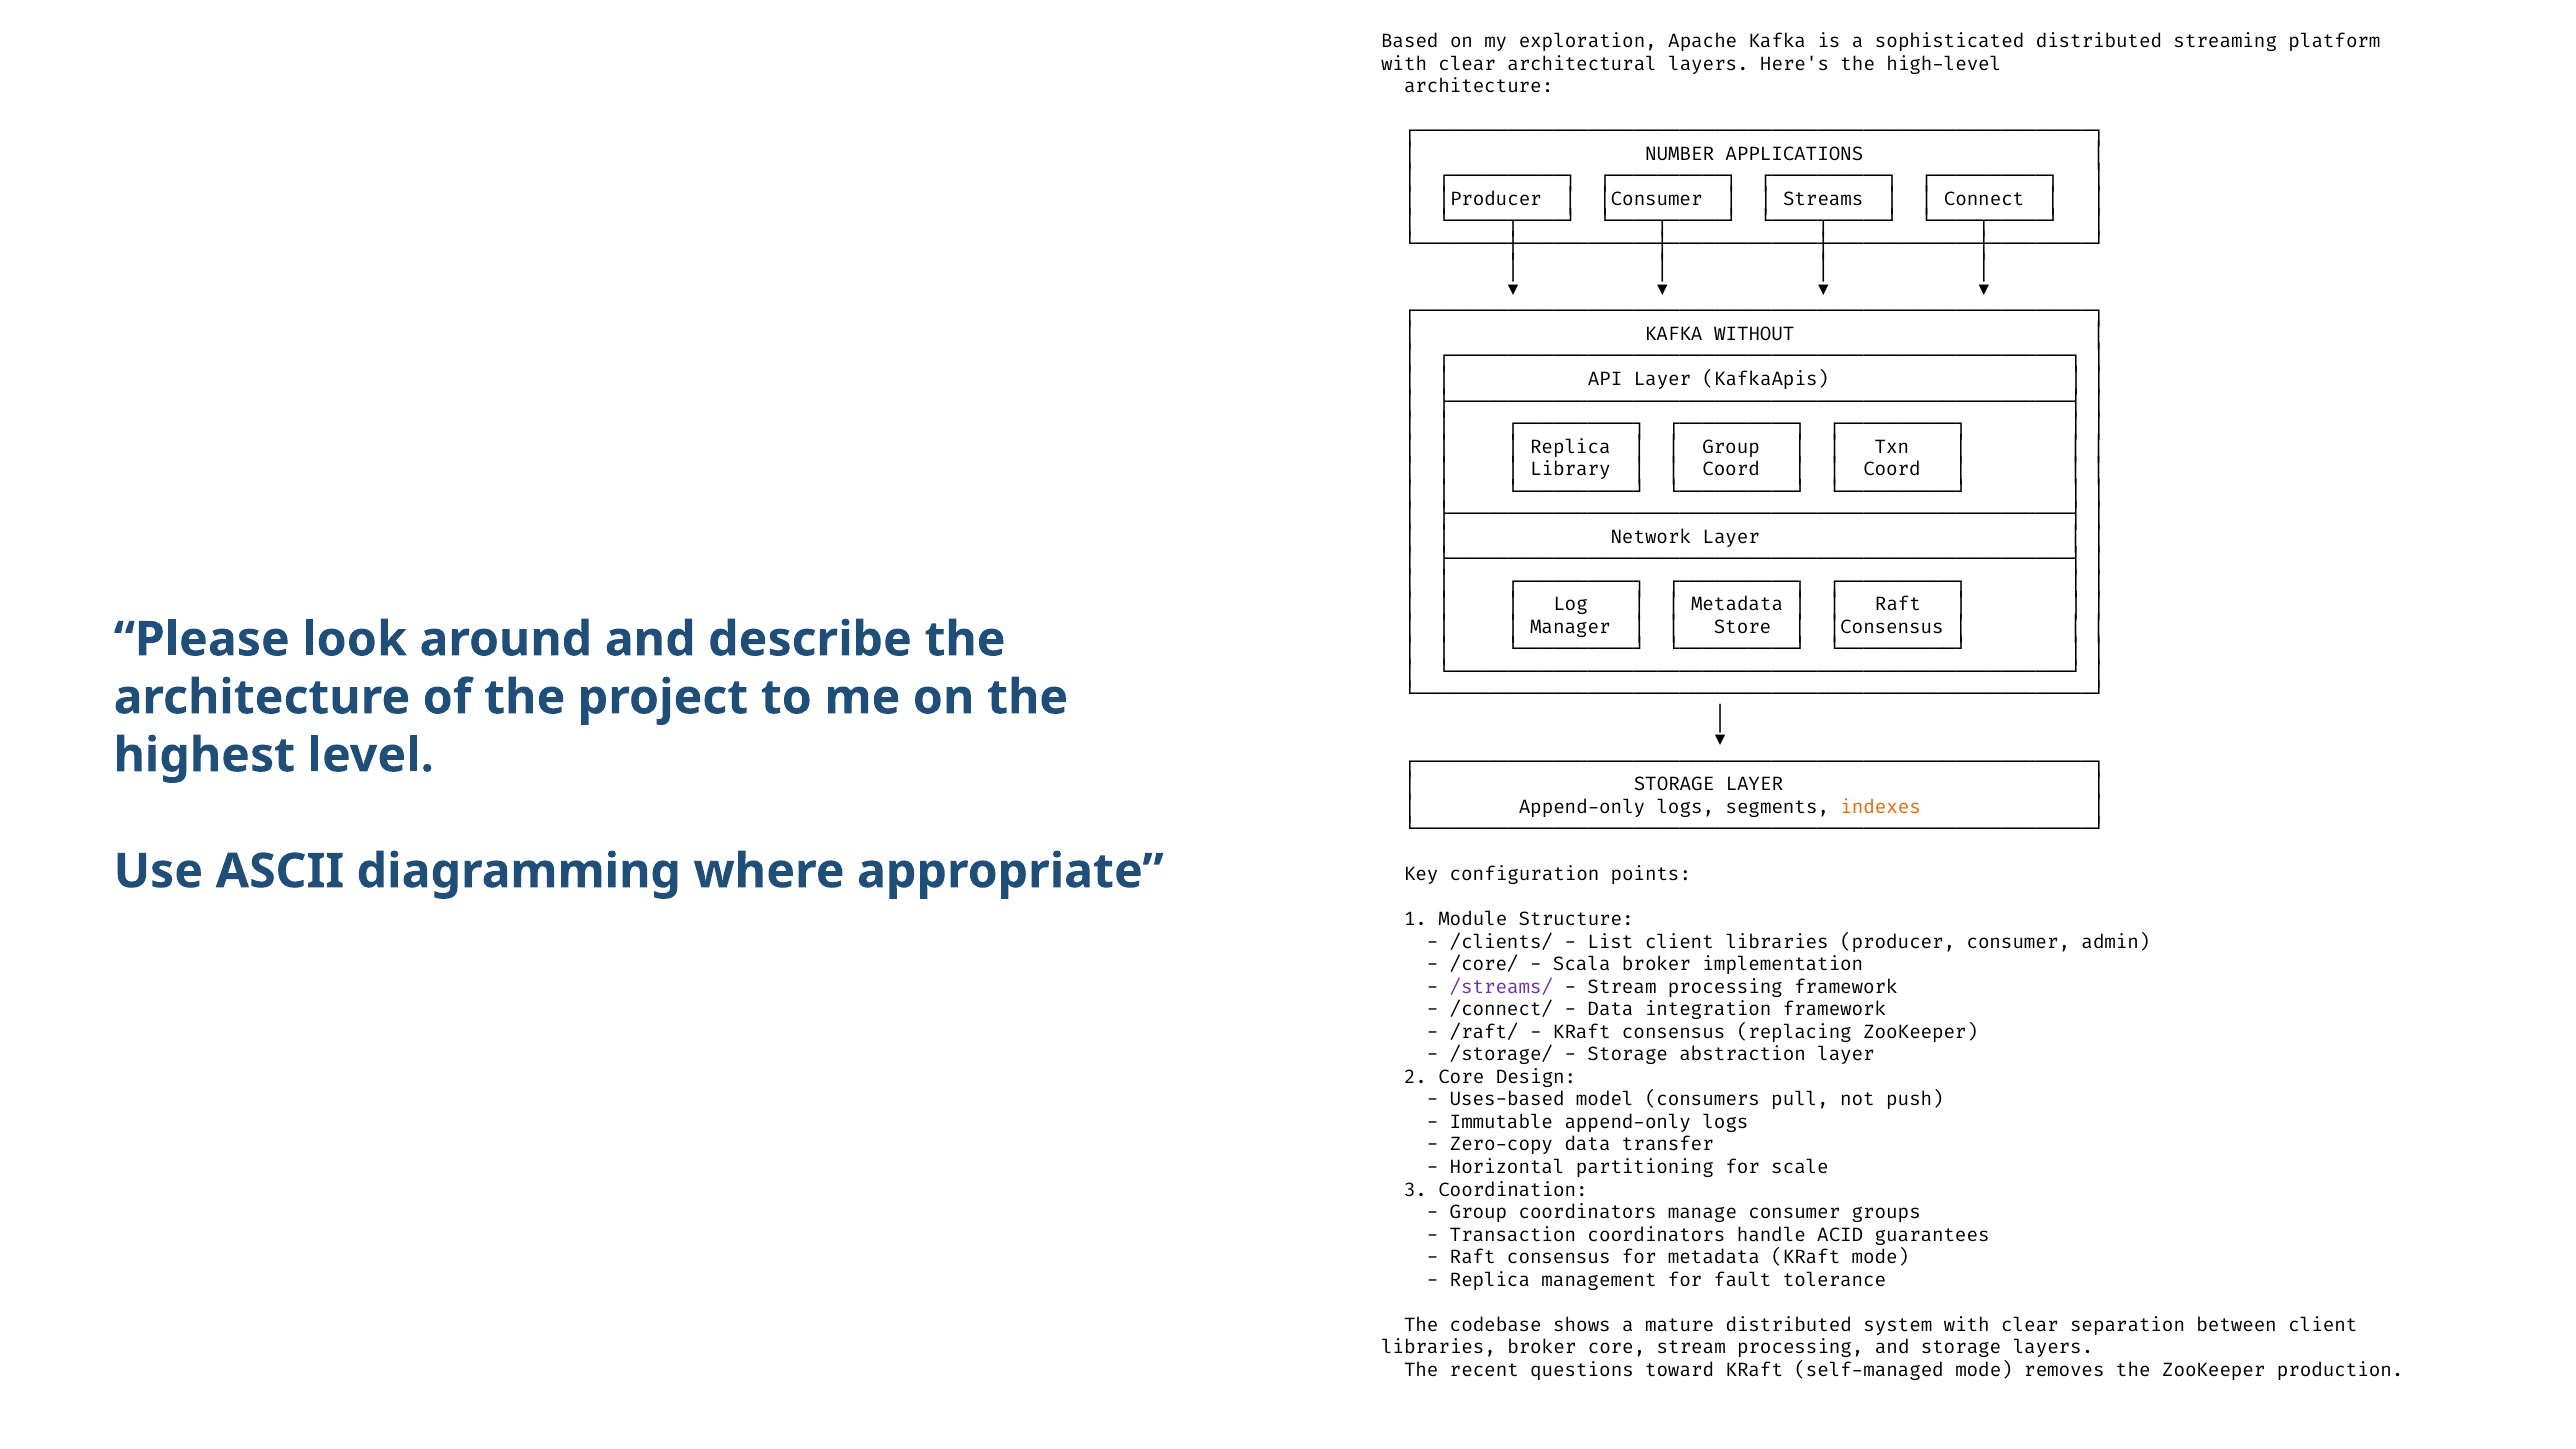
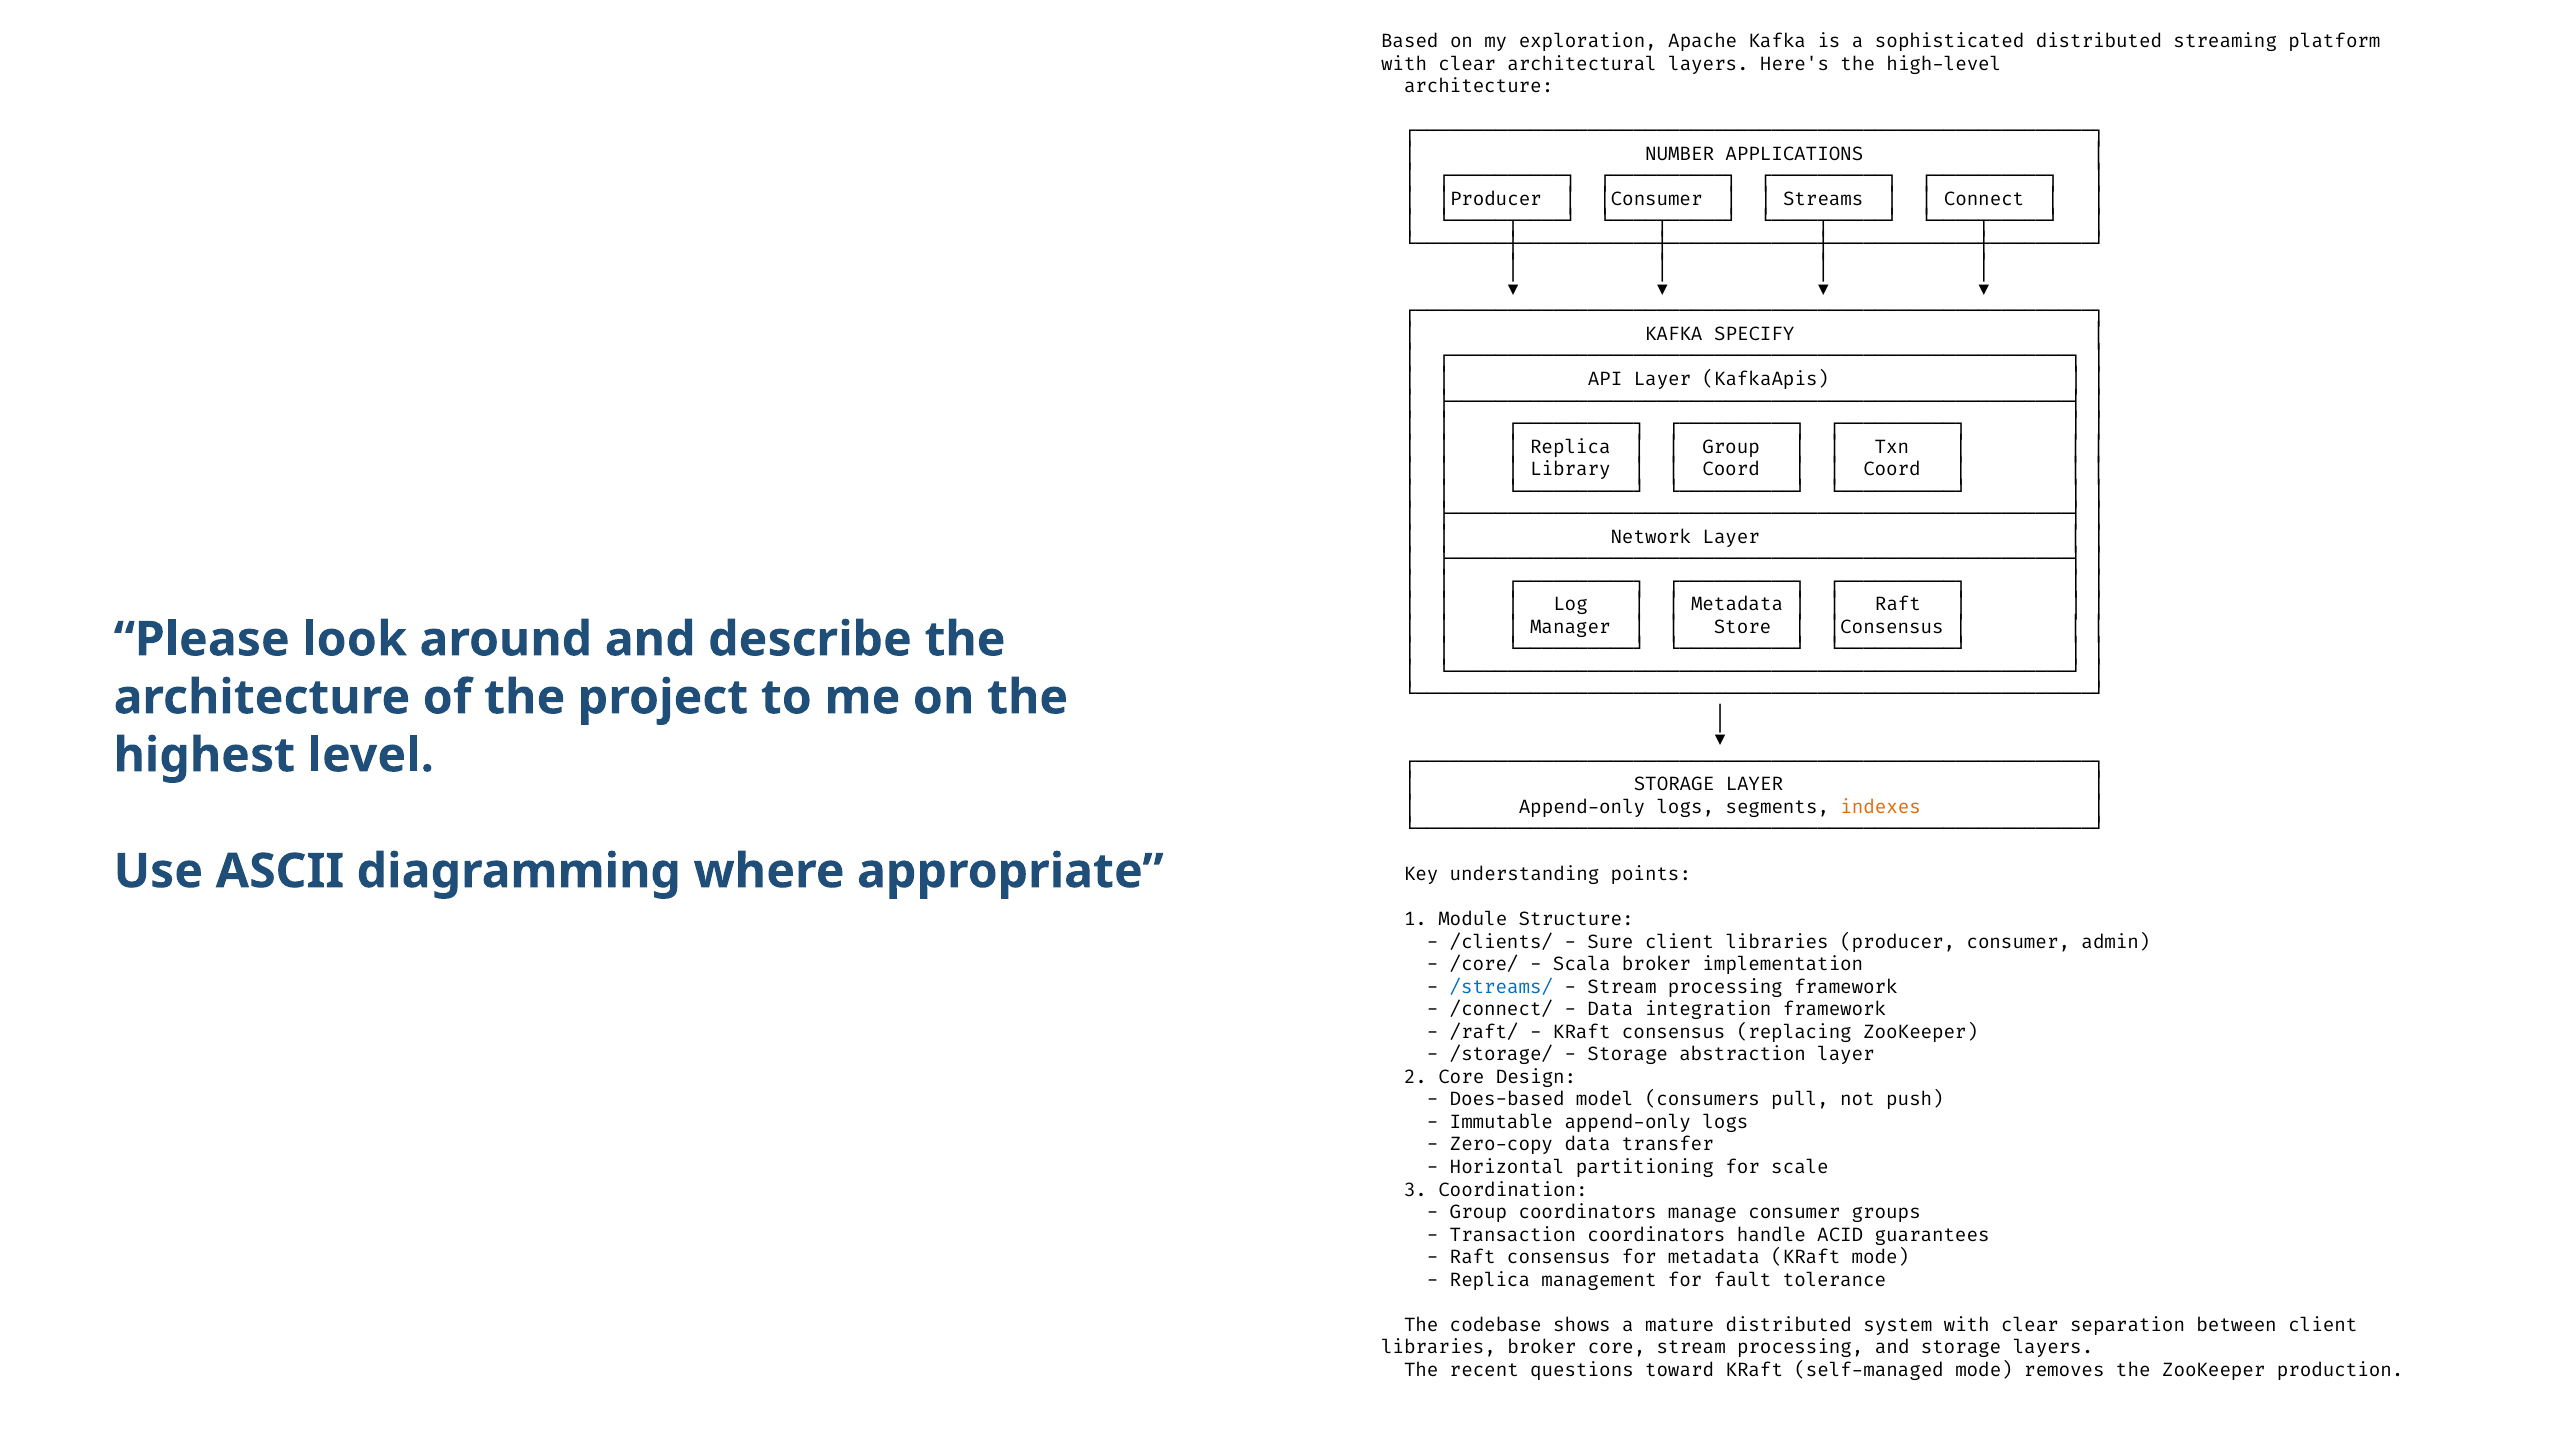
WITHOUT: WITHOUT -> SPECIFY
configuration: configuration -> understanding
List: List -> Sure
/streams/ colour: purple -> blue
Uses-based: Uses-based -> Does-based
